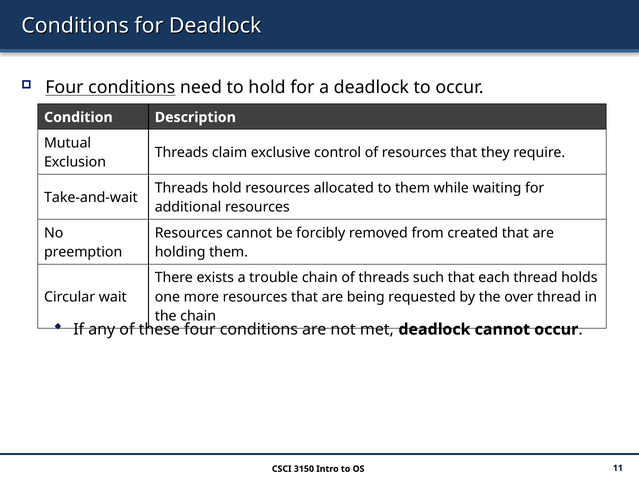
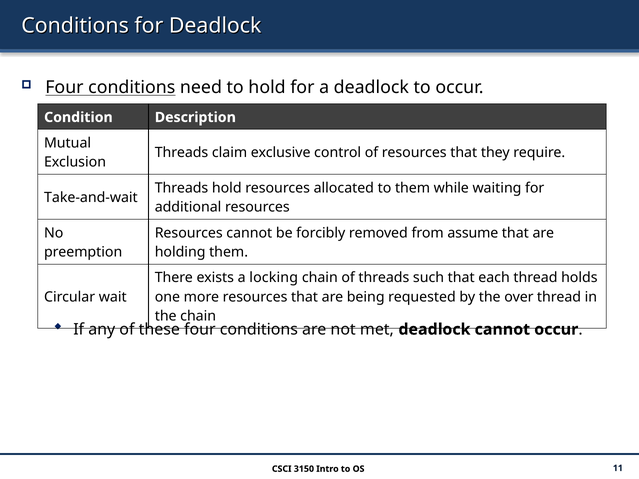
created: created -> assume
trouble: trouble -> locking
